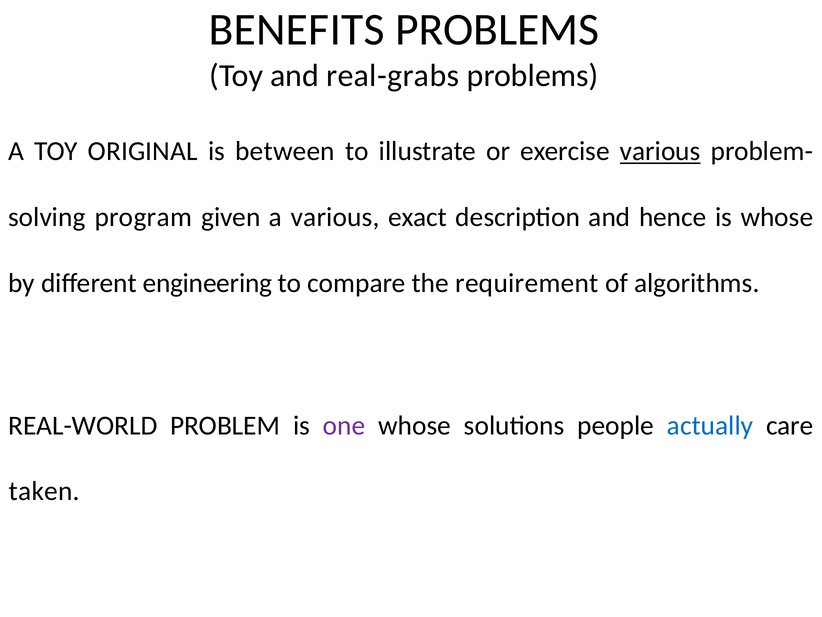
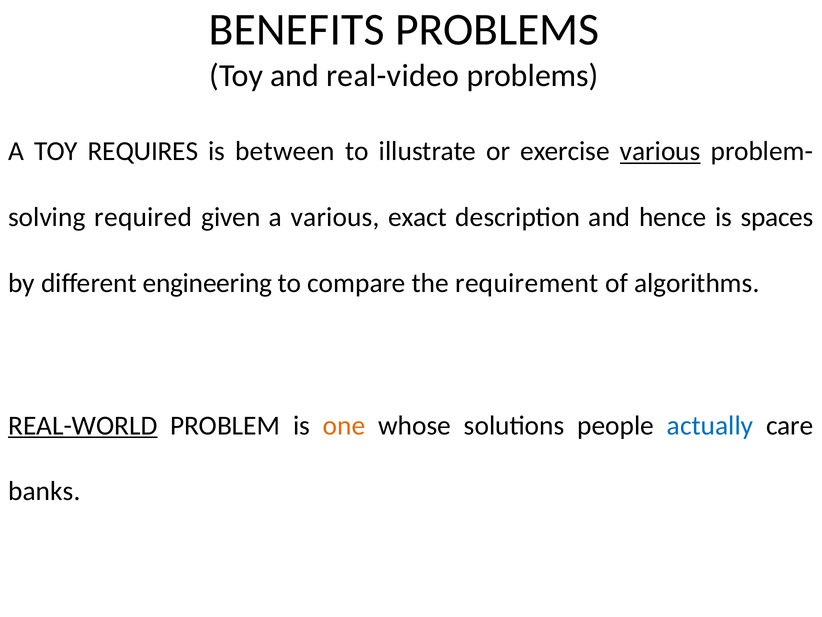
real-grabs: real-grabs -> real-video
ORIGINAL: ORIGINAL -> REQUIRES
program: program -> required
is whose: whose -> spaces
REAL-WORLD underline: none -> present
one colour: purple -> orange
taken: taken -> banks
